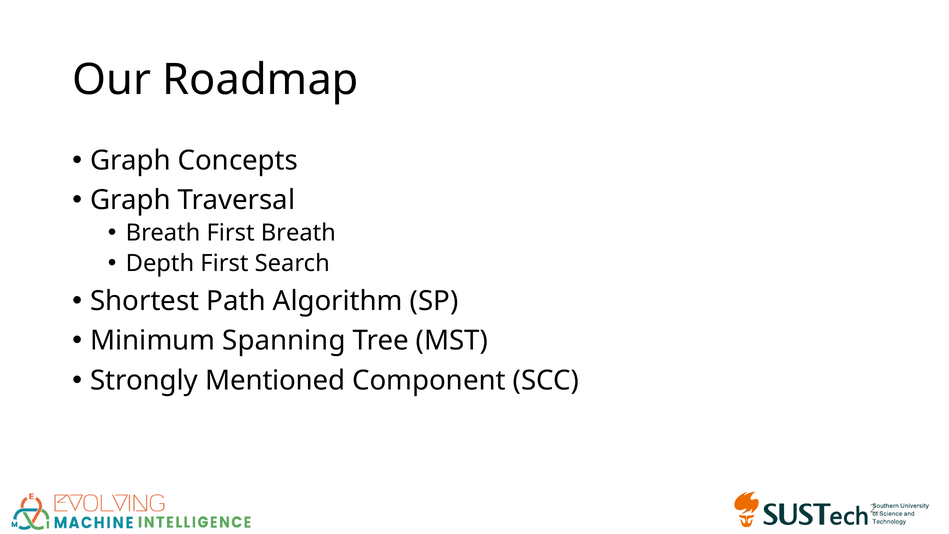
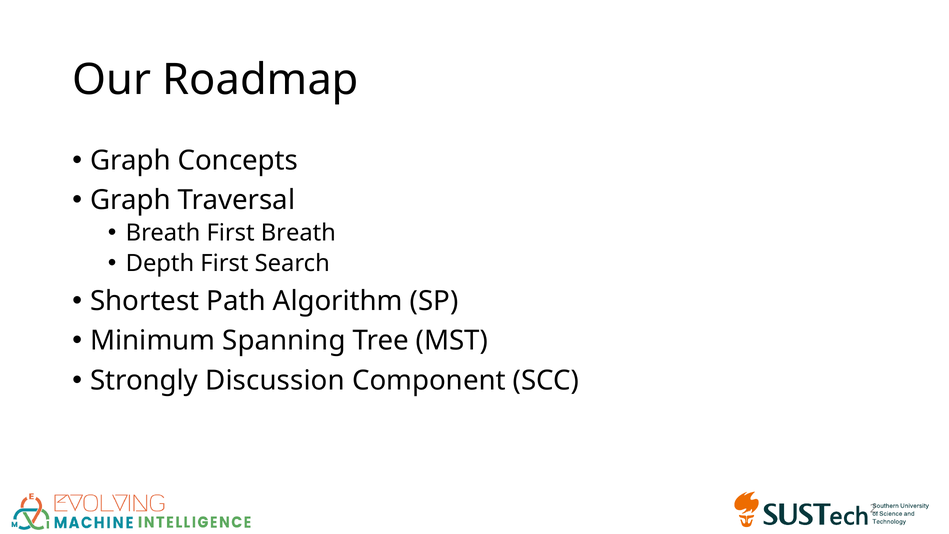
Mentioned: Mentioned -> Discussion
